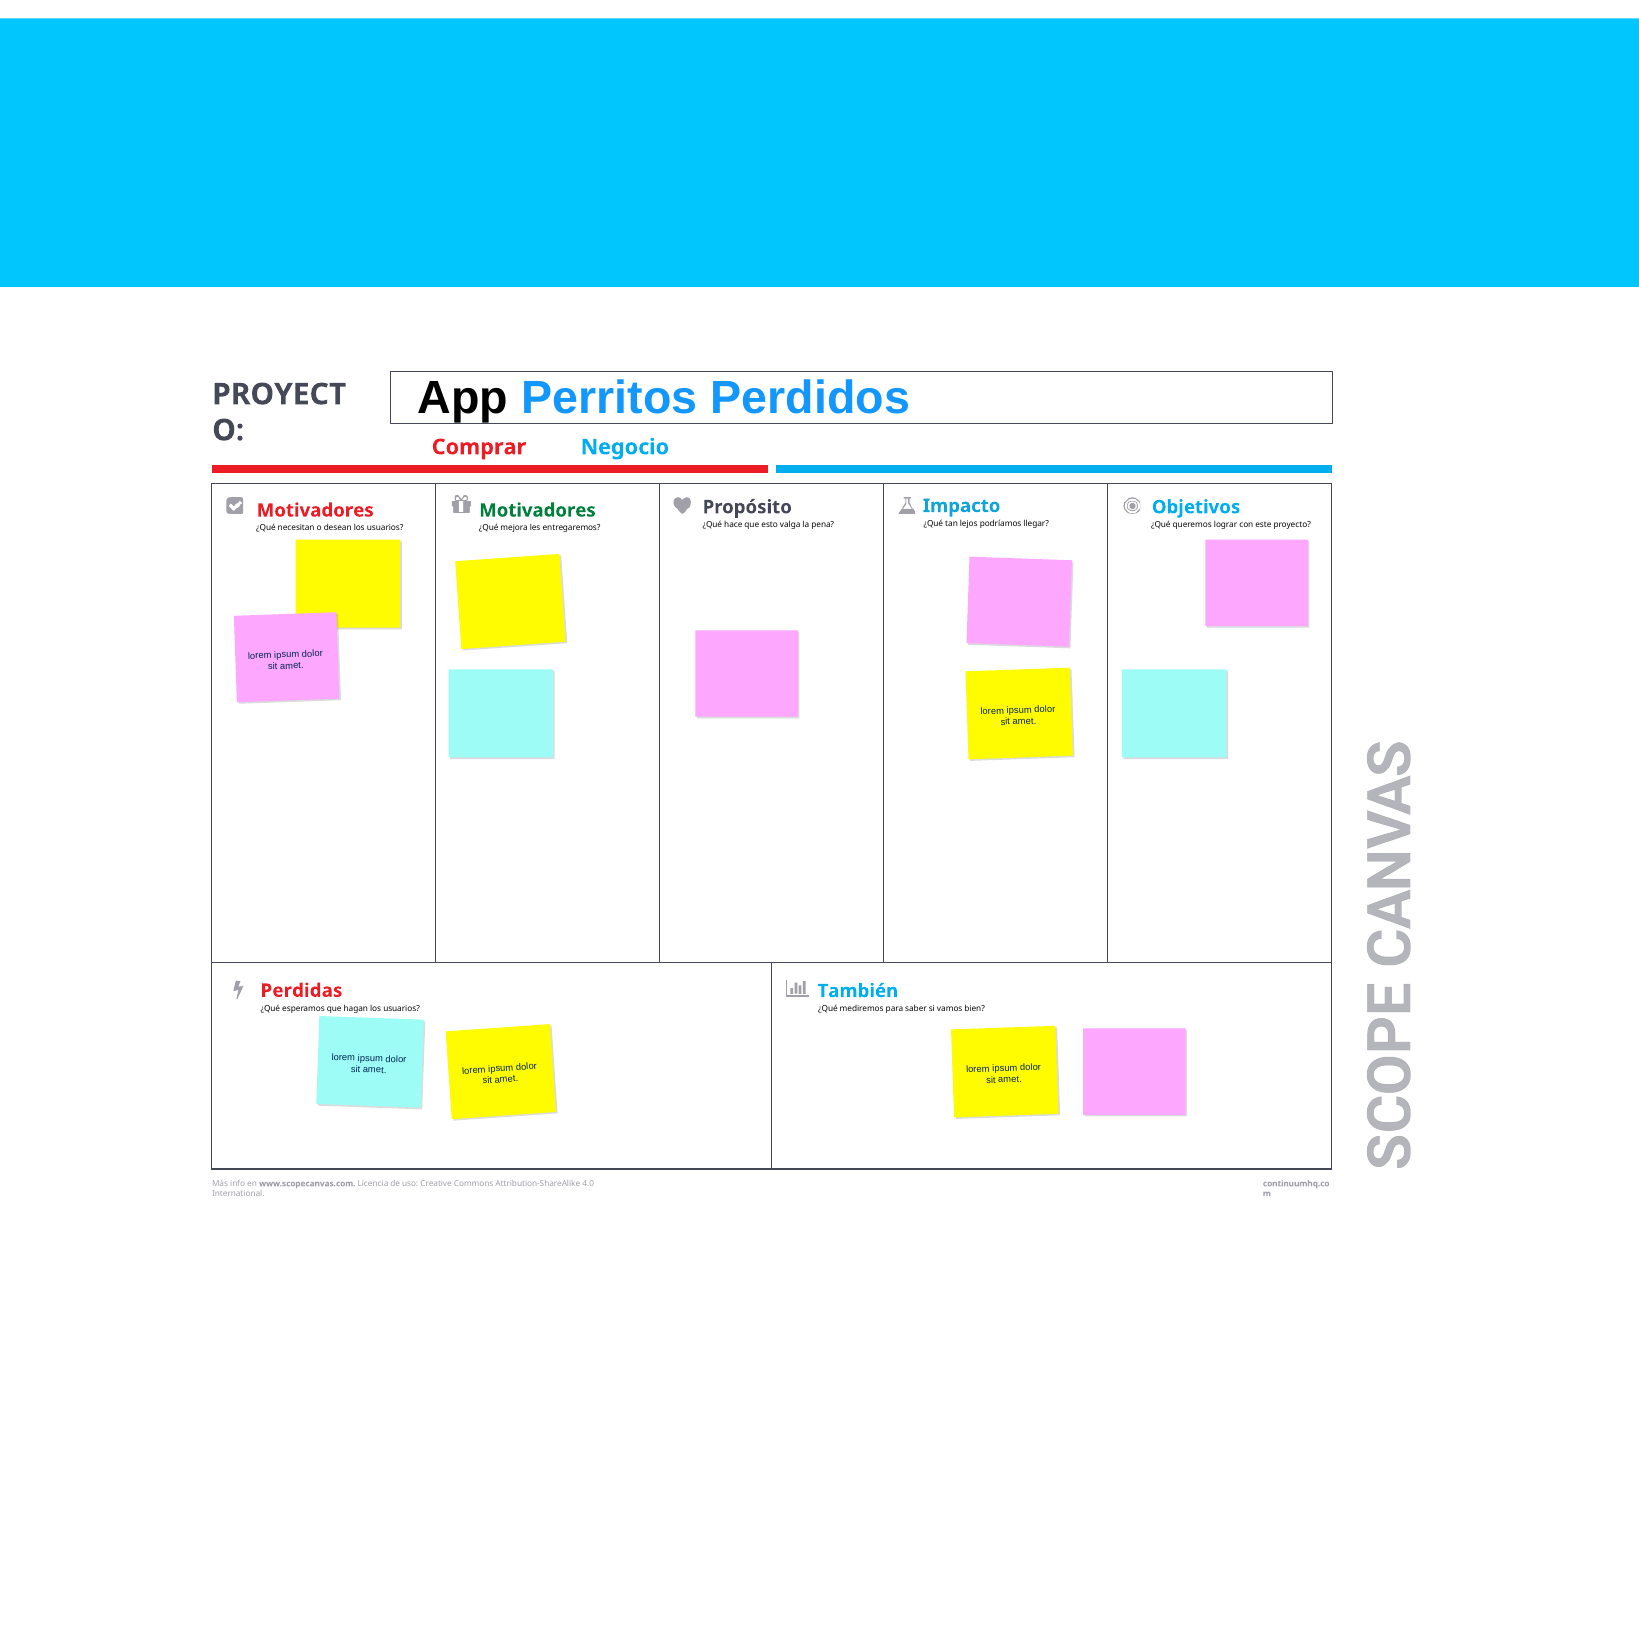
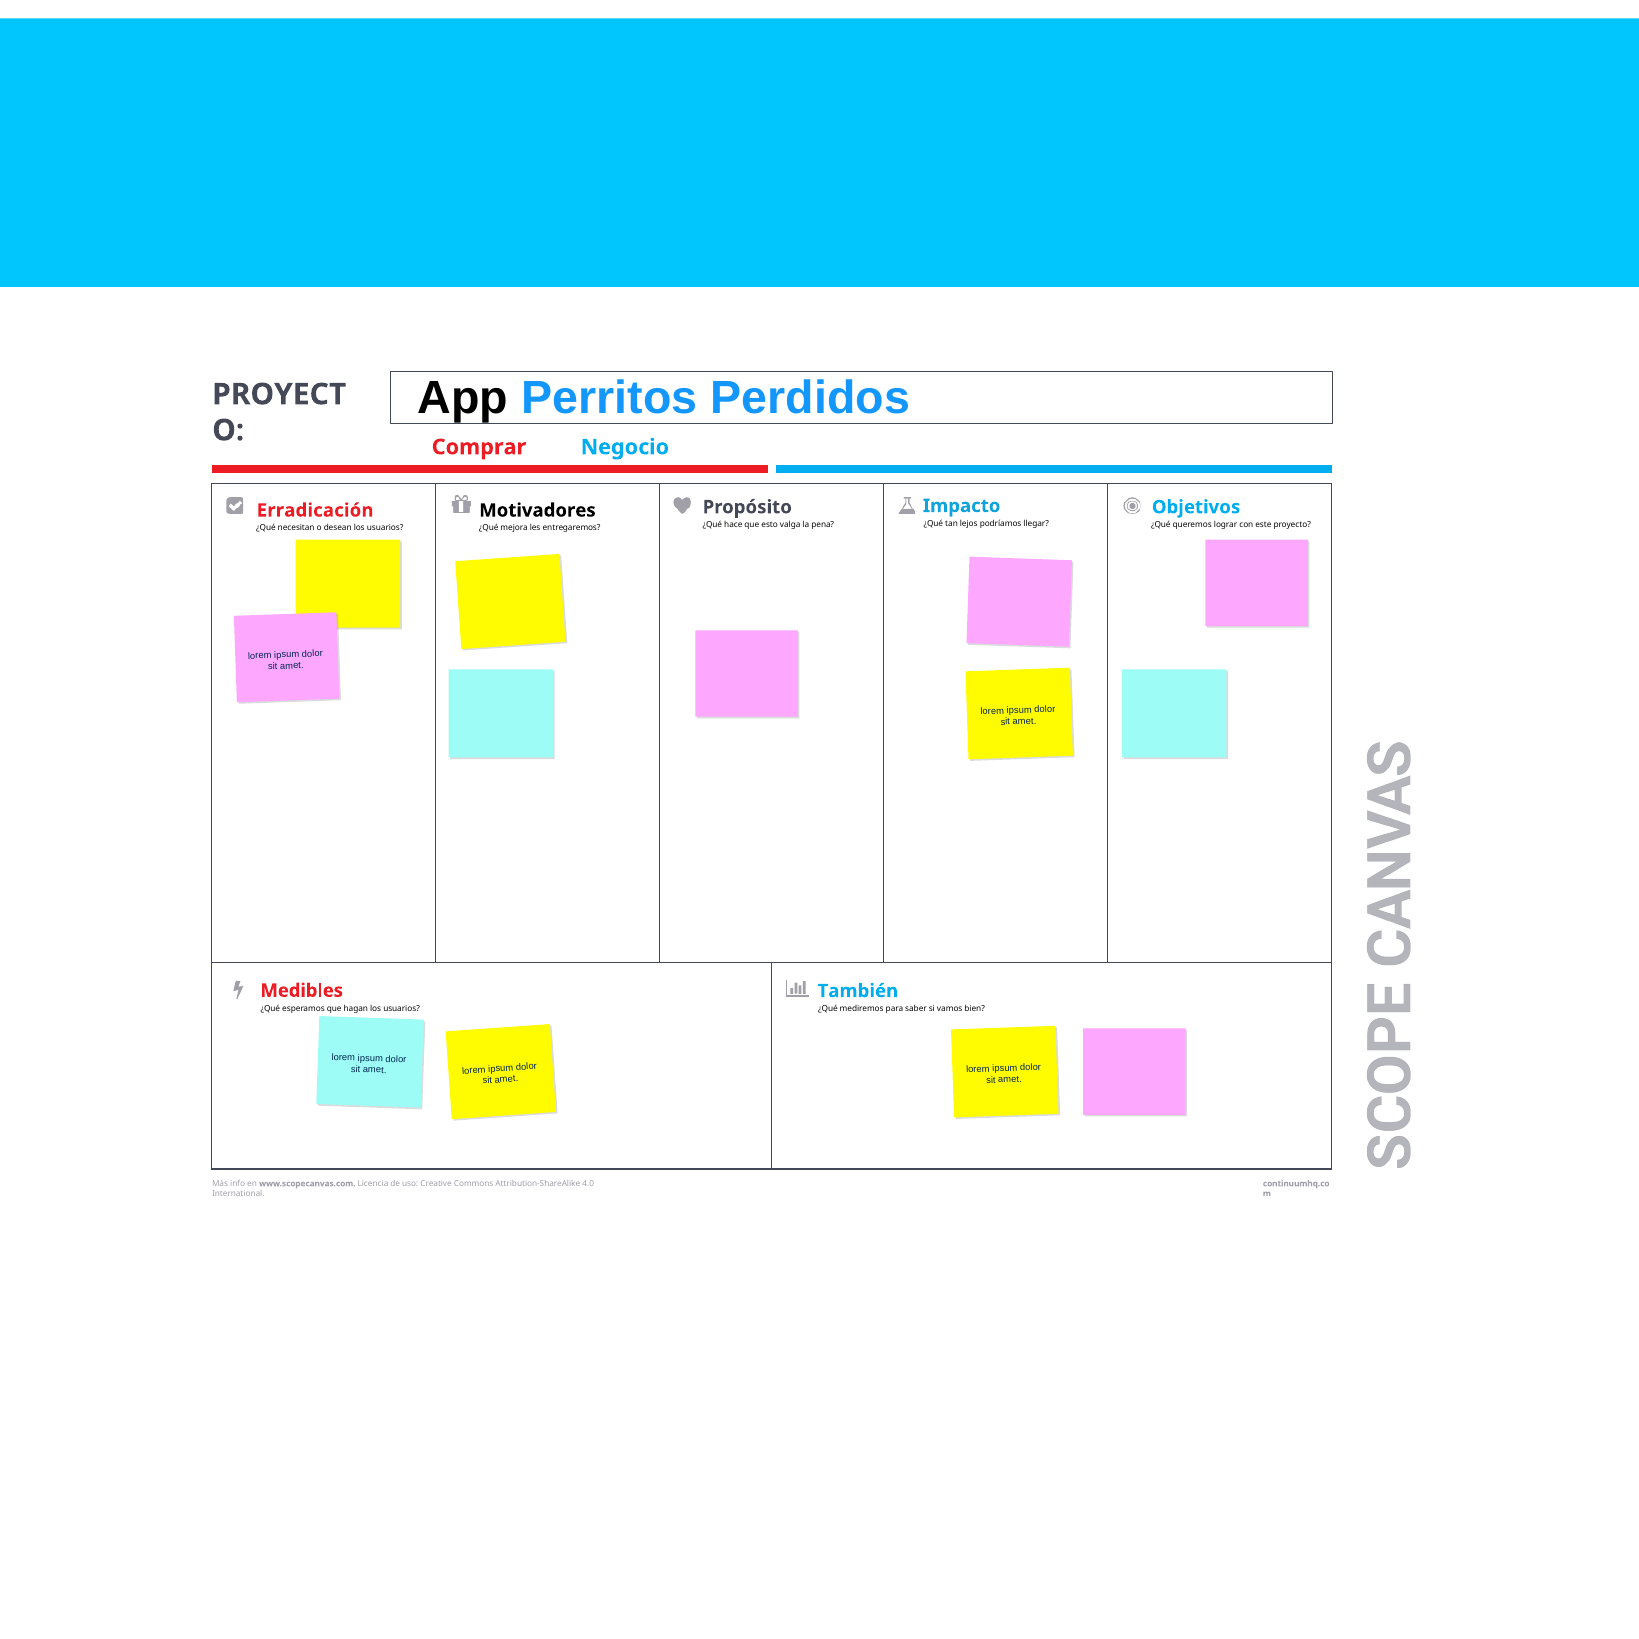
Motivadores at (315, 510): Motivadores -> Erradicación
Motivadores at (537, 510) colour: green -> black
Perdidas: Perdidas -> Medibles
